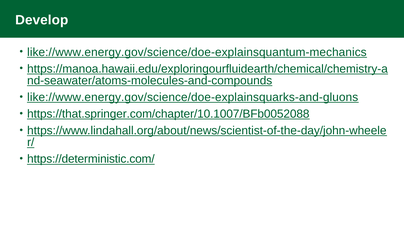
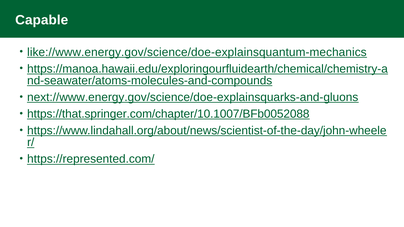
Develop: Develop -> Capable
like://www.energy.gov/science/doe-explainsquarks-and-gluons: like://www.energy.gov/science/doe-explainsquarks-and-gluons -> next://www.energy.gov/science/doe-explainsquarks-and-gluons
https://deterministic.com/: https://deterministic.com/ -> https://represented.com/
